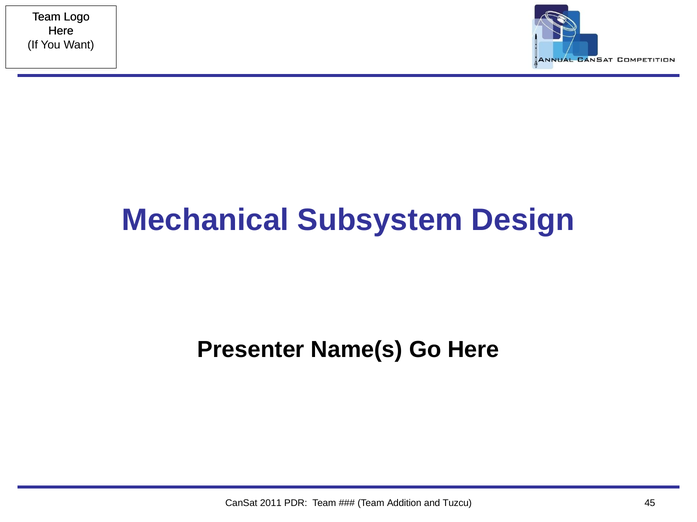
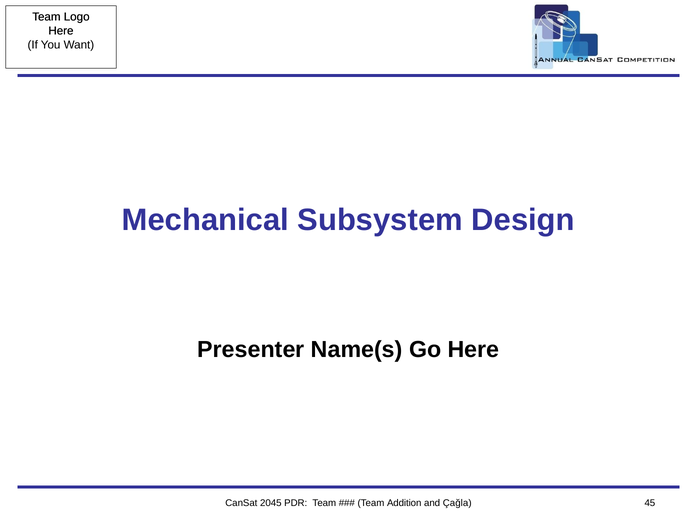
2011: 2011 -> 2045
Tuzcu: Tuzcu -> Çağla
